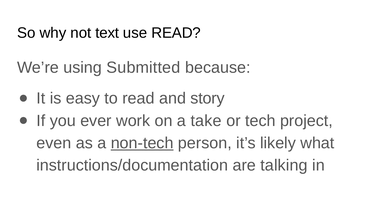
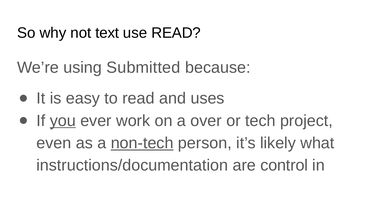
story: story -> uses
you underline: none -> present
take: take -> over
talking: talking -> control
